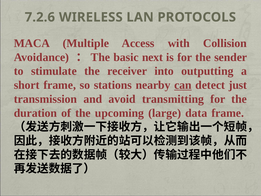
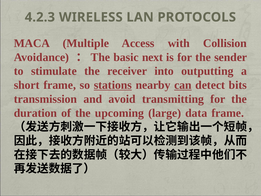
7.2.6: 7.2.6 -> 4.2.3
stations underline: none -> present
just: just -> bits
